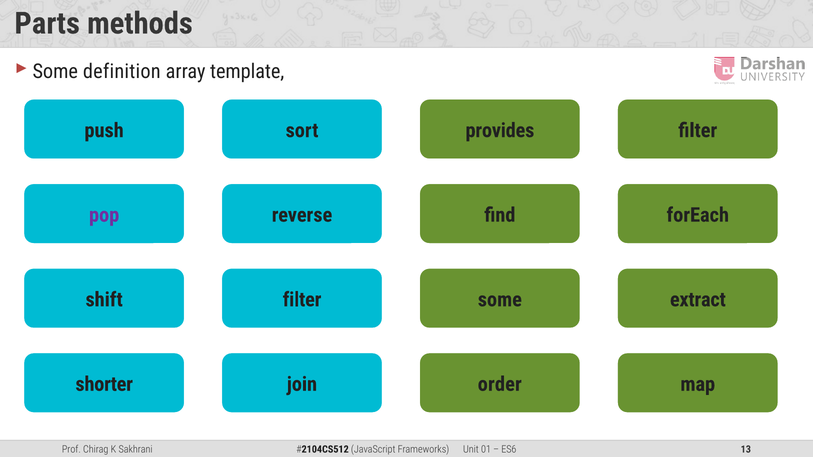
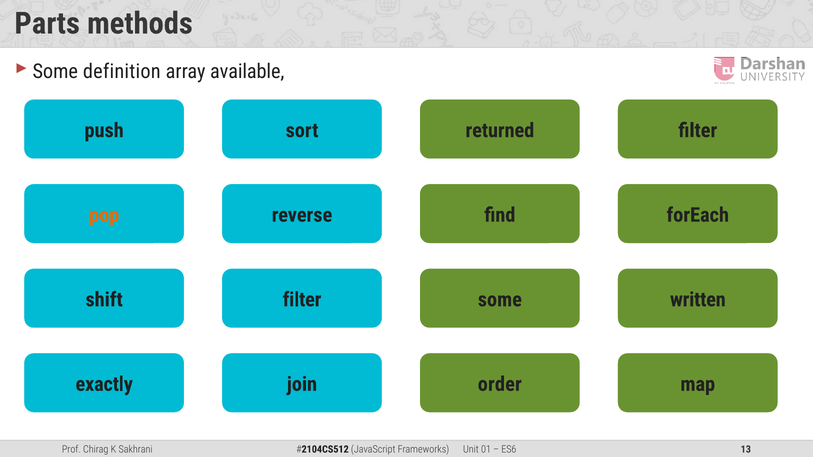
template: template -> available
provides: provides -> returned
pop colour: purple -> orange
extract: extract -> written
shorter: shorter -> exactly
